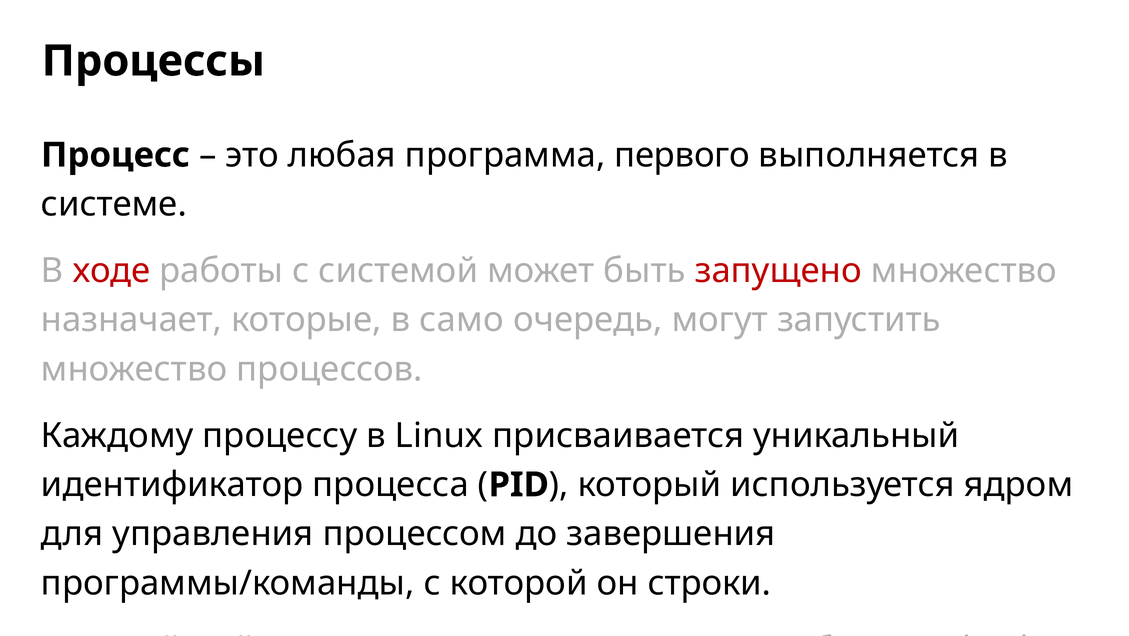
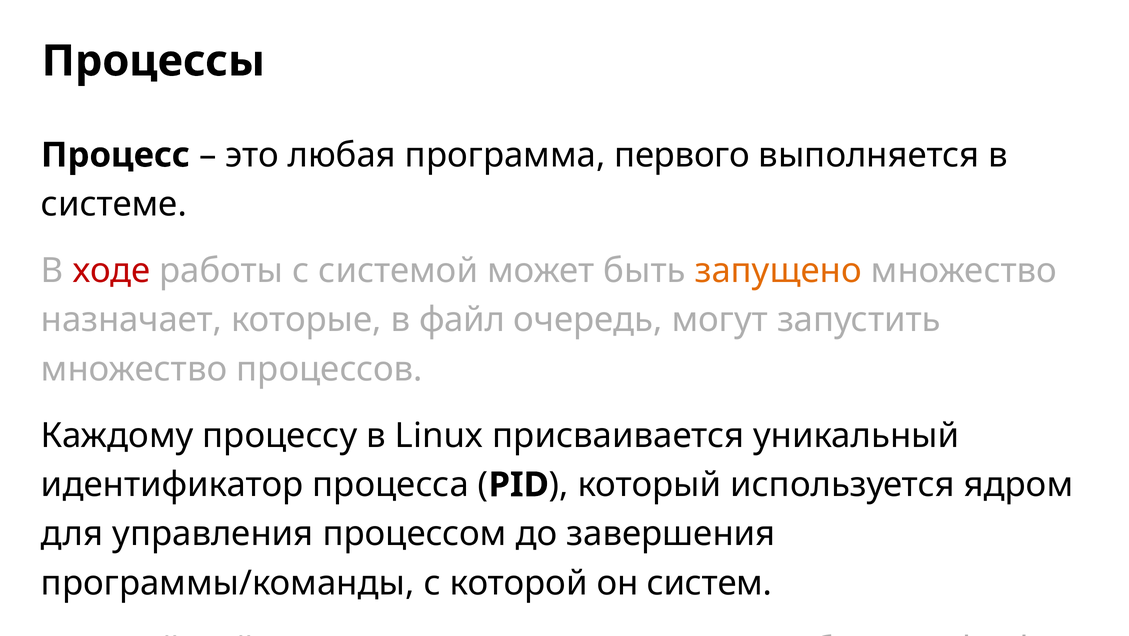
запущено colour: red -> orange
само: само -> файл
строки: строки -> систем
